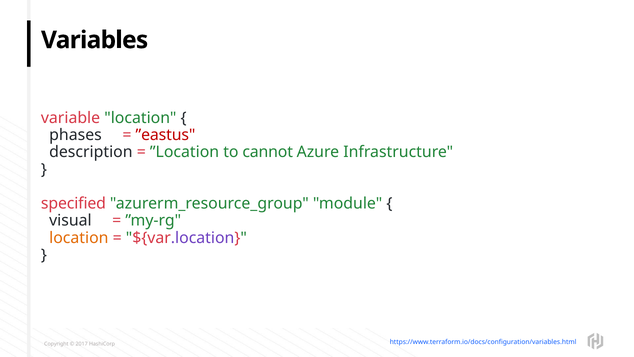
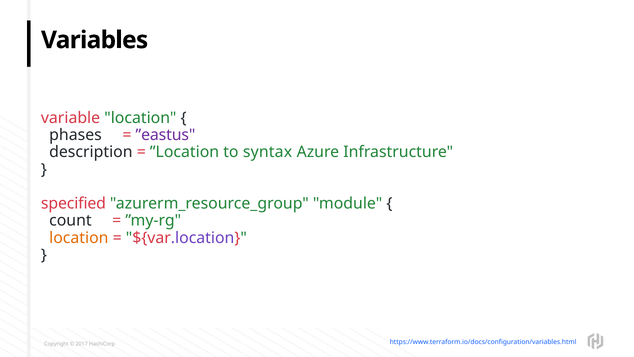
”eastus colour: red -> purple
cannot: cannot -> syntax
visual: visual -> count
